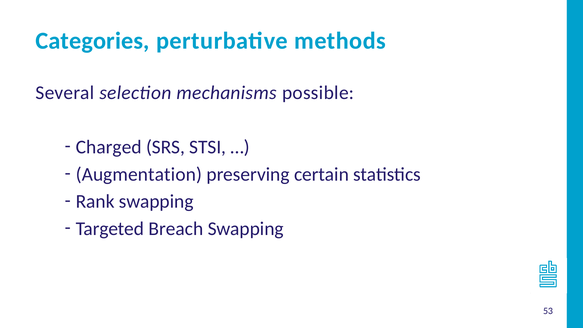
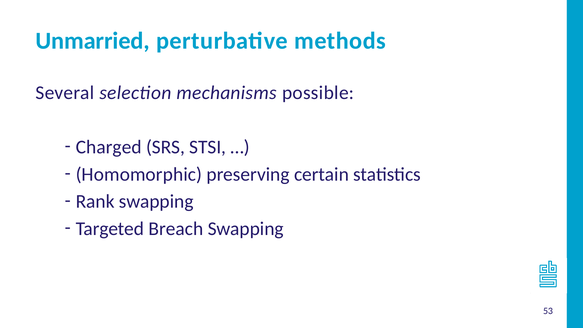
Categories: Categories -> Unmarried
Augmentation: Augmentation -> Homomorphic
